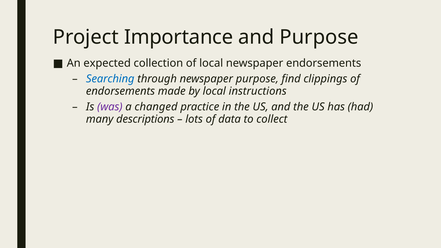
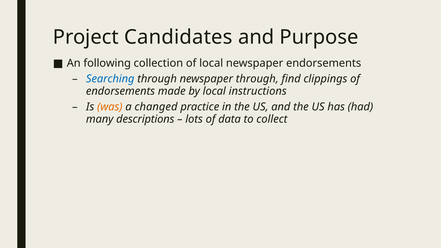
Importance: Importance -> Candidates
expected: expected -> following
newspaper purpose: purpose -> through
was colour: purple -> orange
